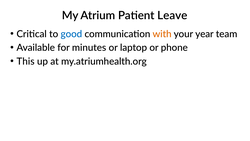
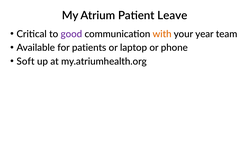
good colour: blue -> purple
minutes: minutes -> patients
This: This -> Soft
